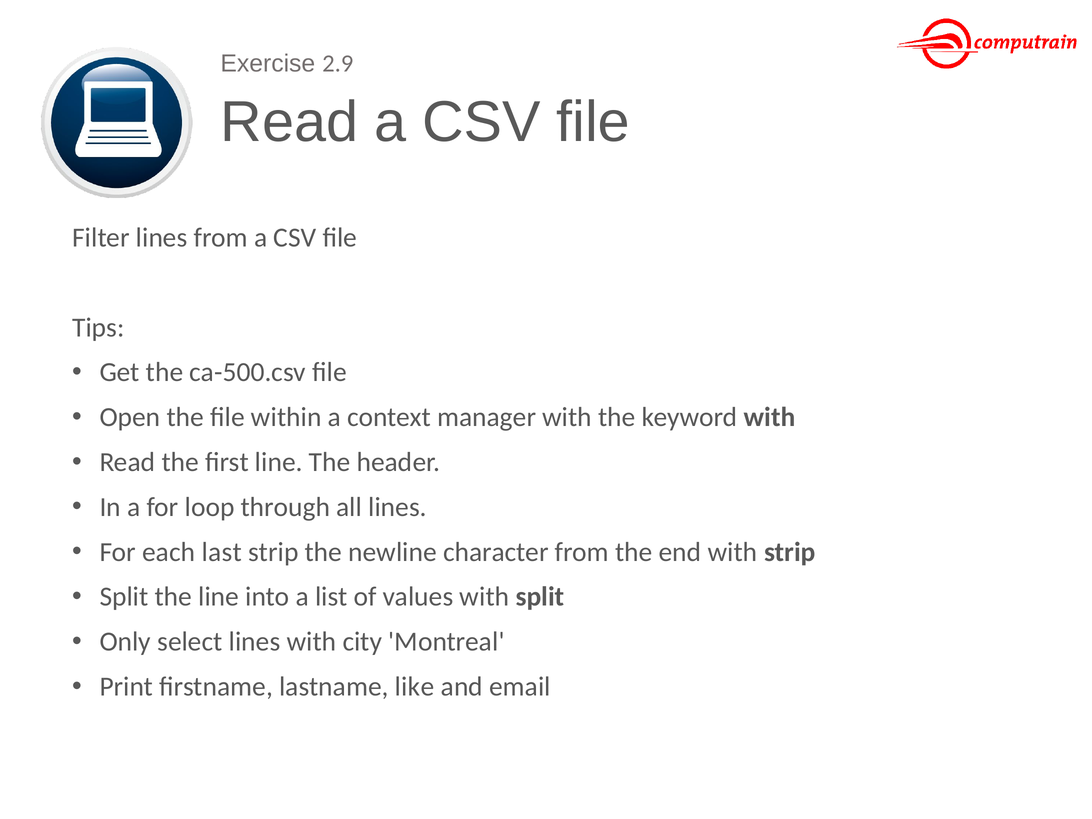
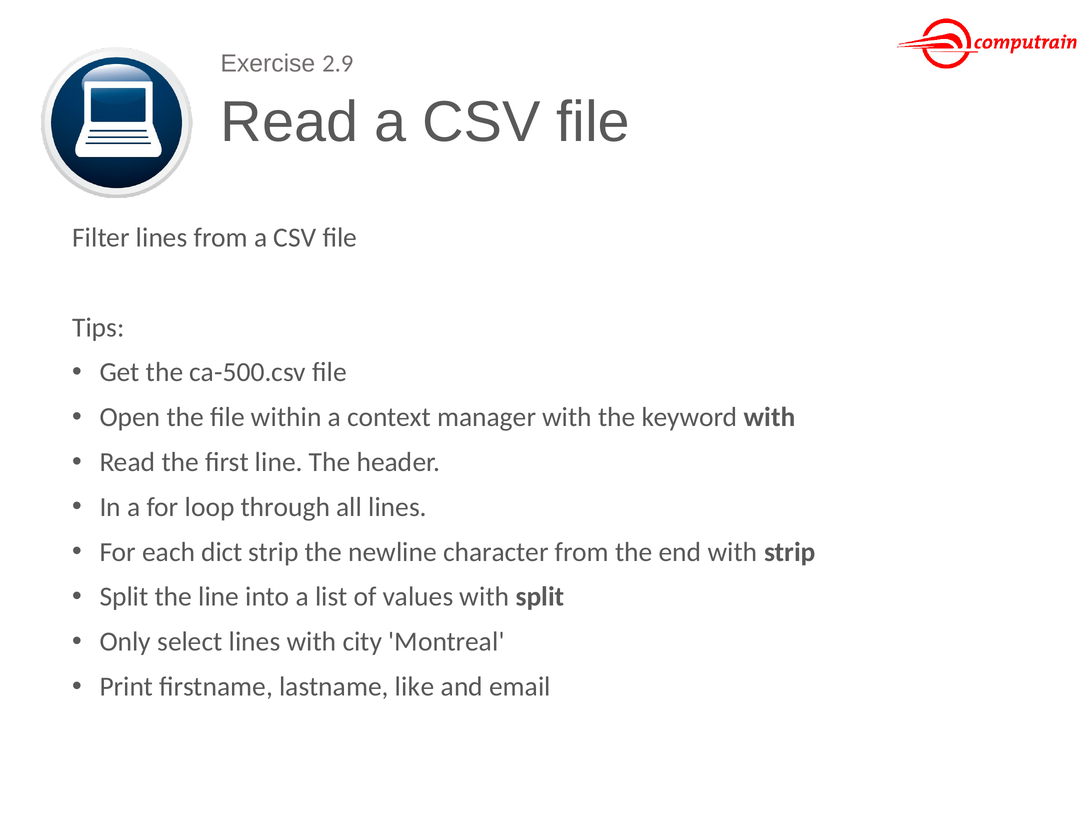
last: last -> dict
